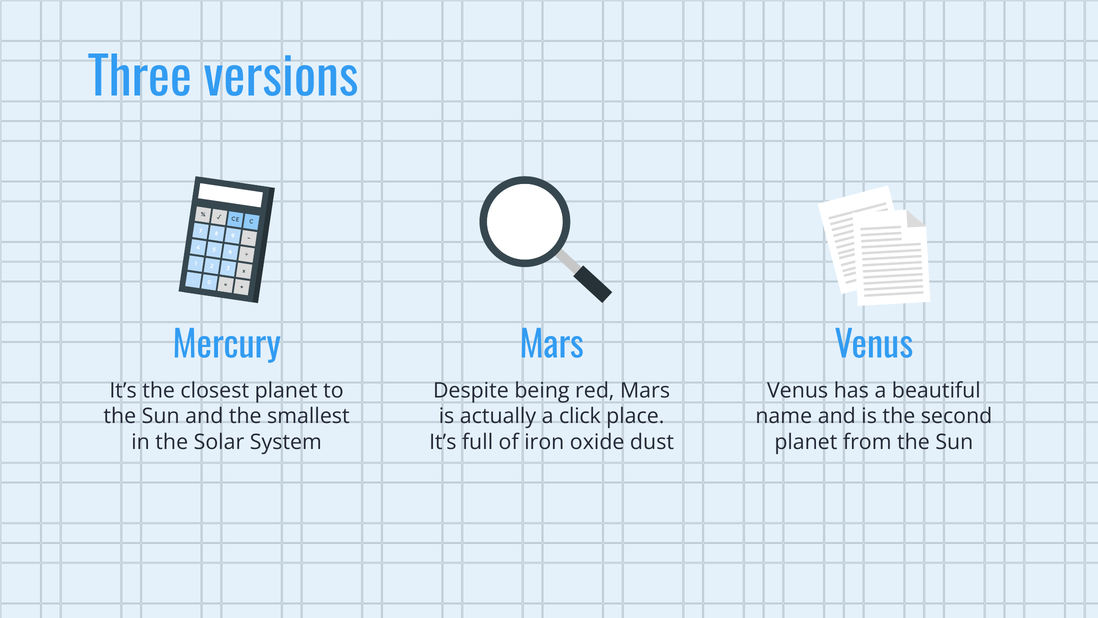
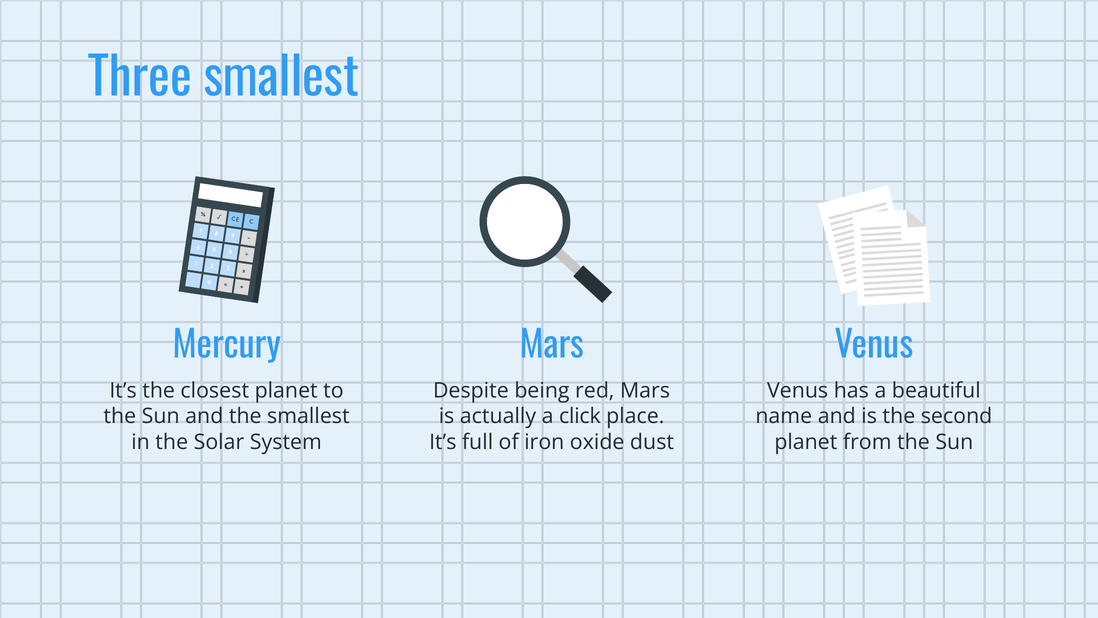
Three versions: versions -> smallest
